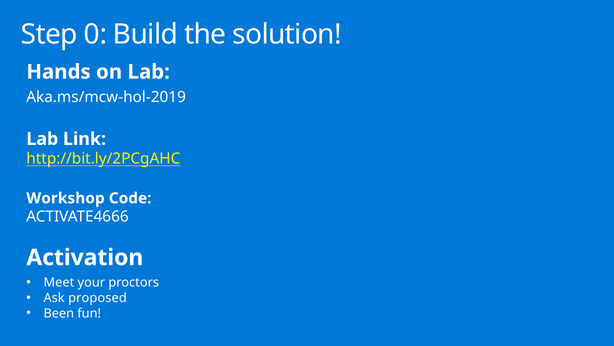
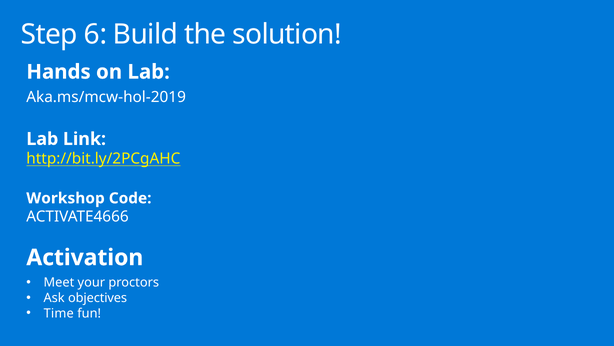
0: 0 -> 6
proposed: proposed -> objectives
Been: Been -> Time
